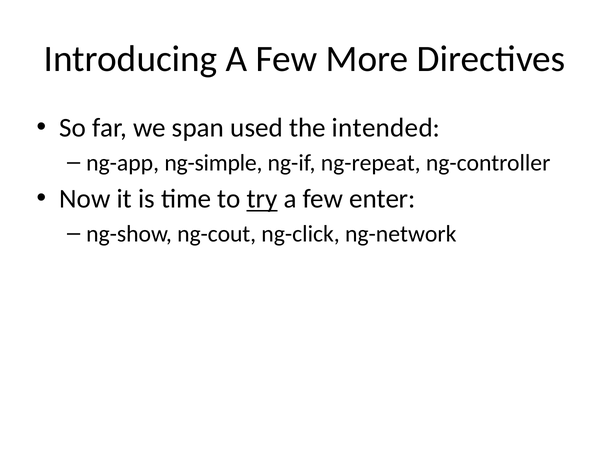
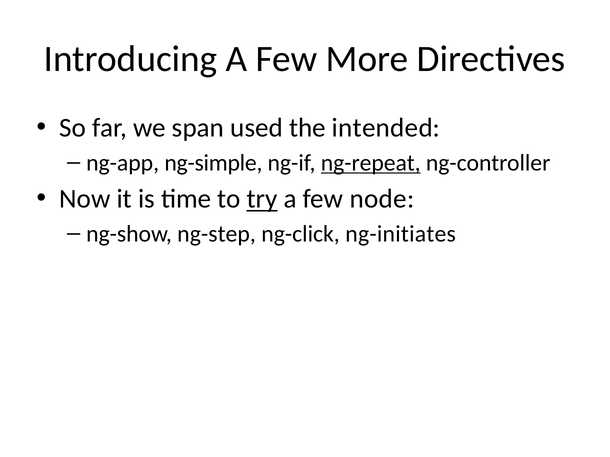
ng-repeat underline: none -> present
enter: enter -> node
ng-cout: ng-cout -> ng-step
ng-network: ng-network -> ng-initiates
